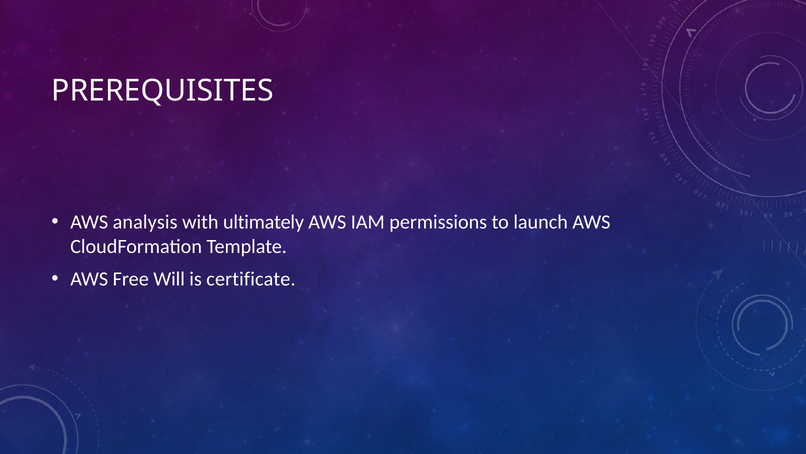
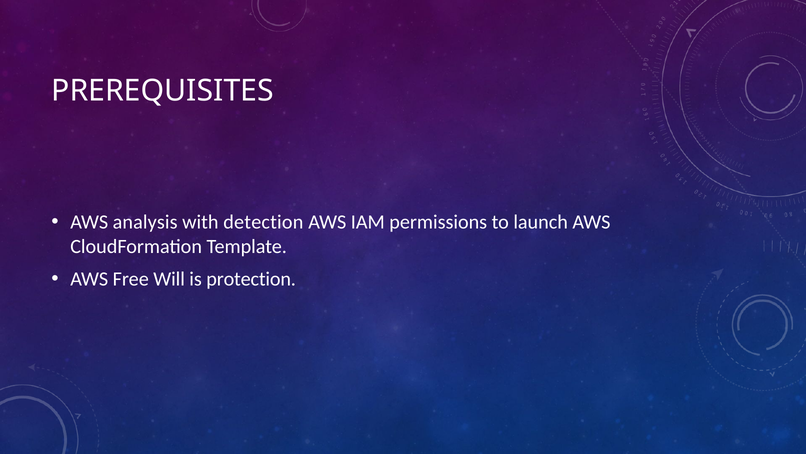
ultimately: ultimately -> detection
certificate: certificate -> protection
